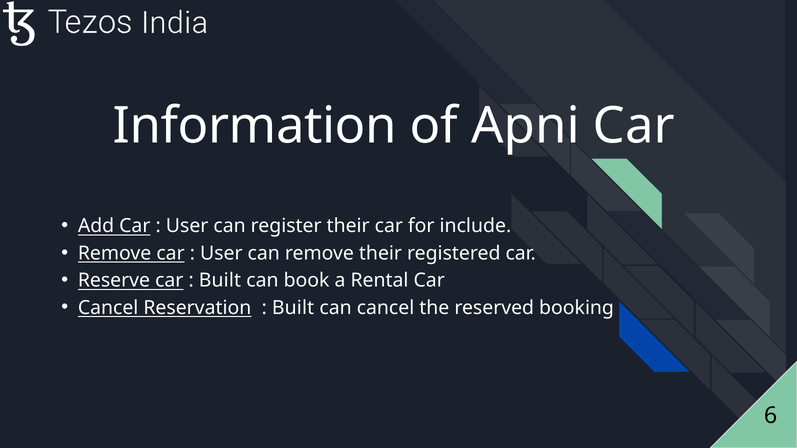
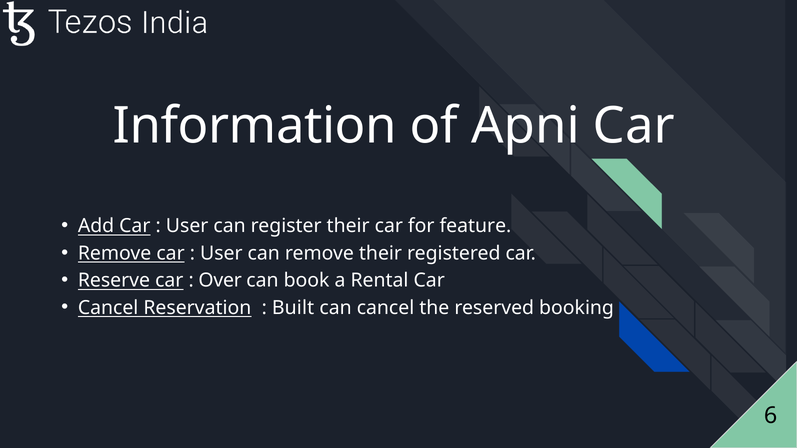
include: include -> feature
Built at (220, 281): Built -> Over
